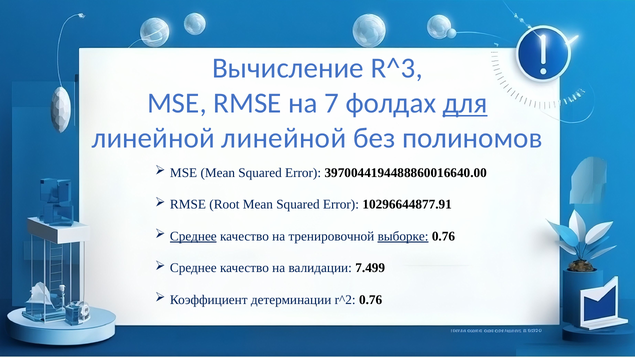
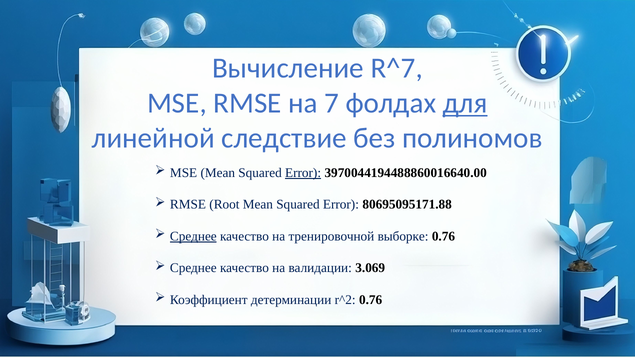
R^3: R^3 -> R^7
линейной линейной: линейной -> следствие
Error at (303, 173) underline: none -> present
10296644877.91: 10296644877.91 -> 80695095171.88
выборке underline: present -> none
7.499: 7.499 -> 3.069
